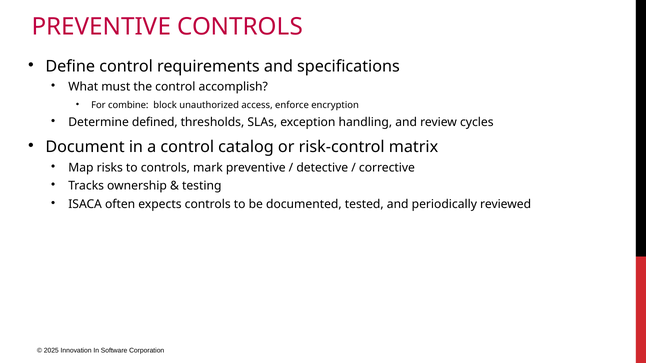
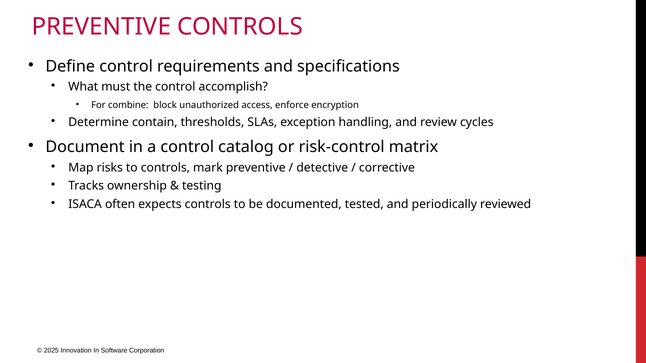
defined: defined -> contain
